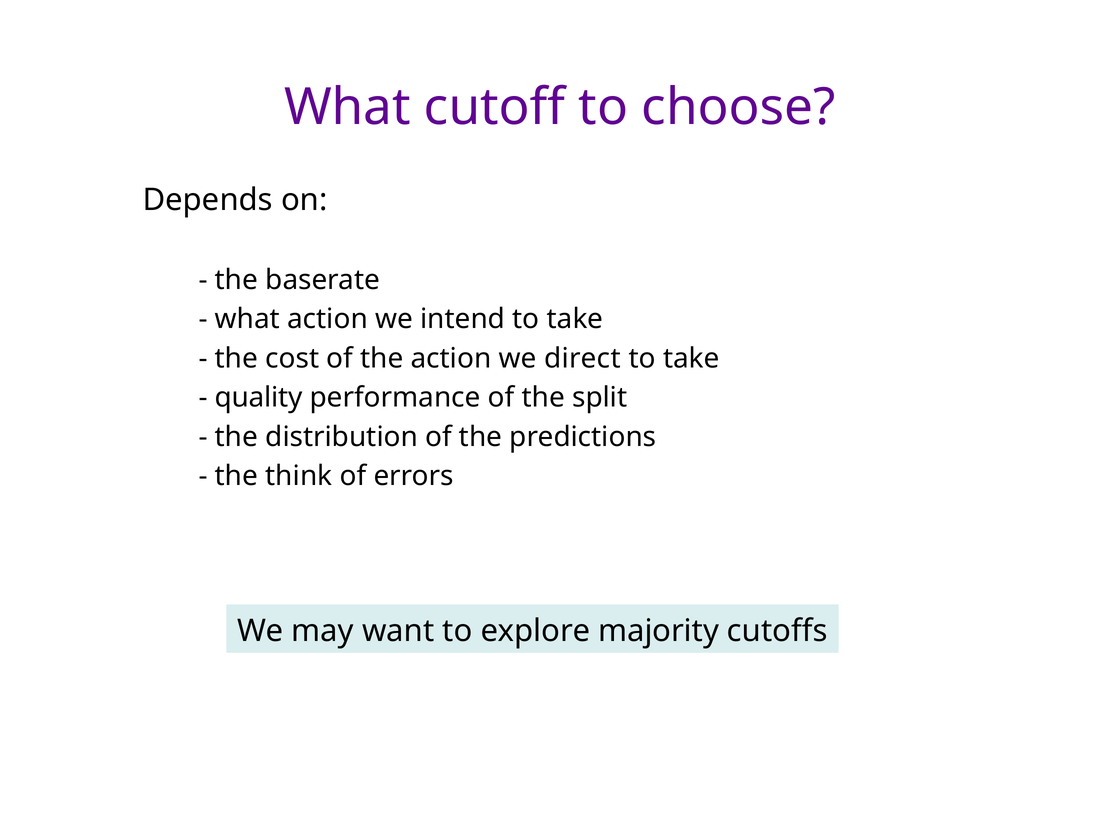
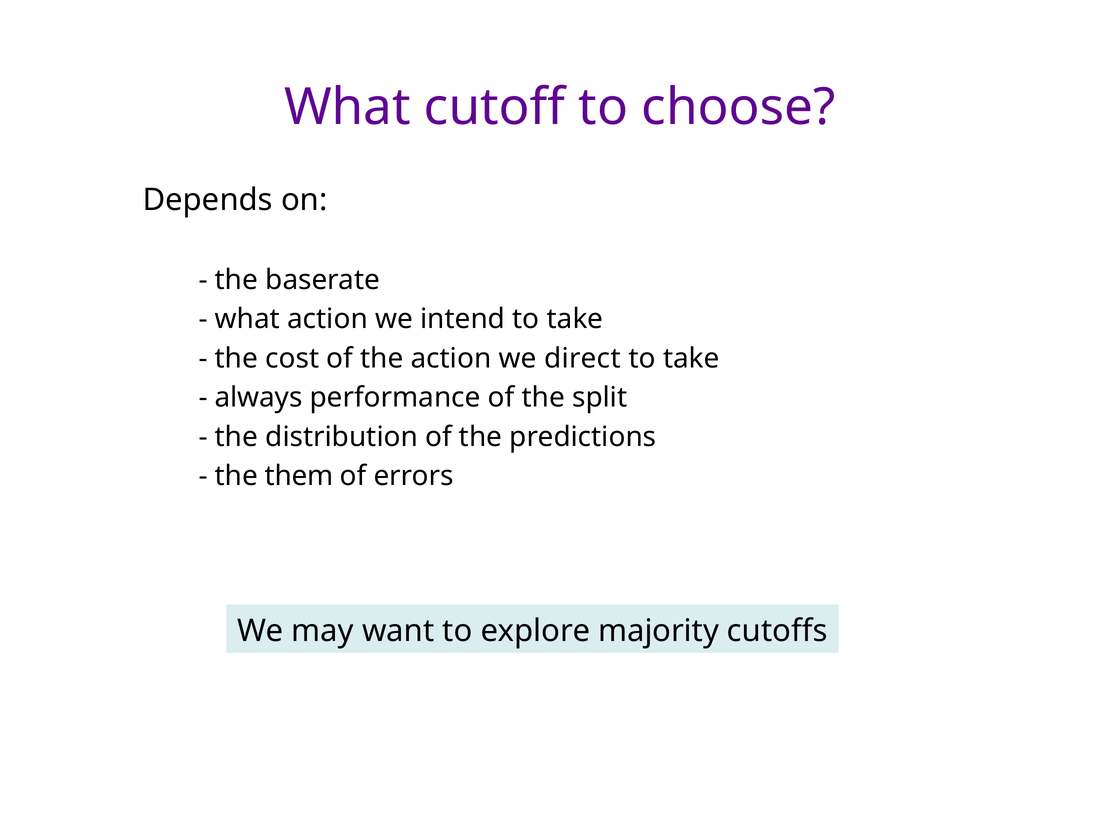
quality: quality -> always
think: think -> them
